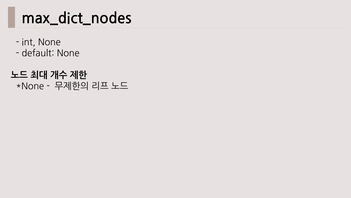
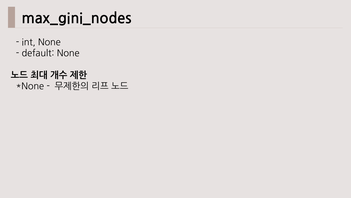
max_dict_nodes: max_dict_nodes -> max_gini_nodes
